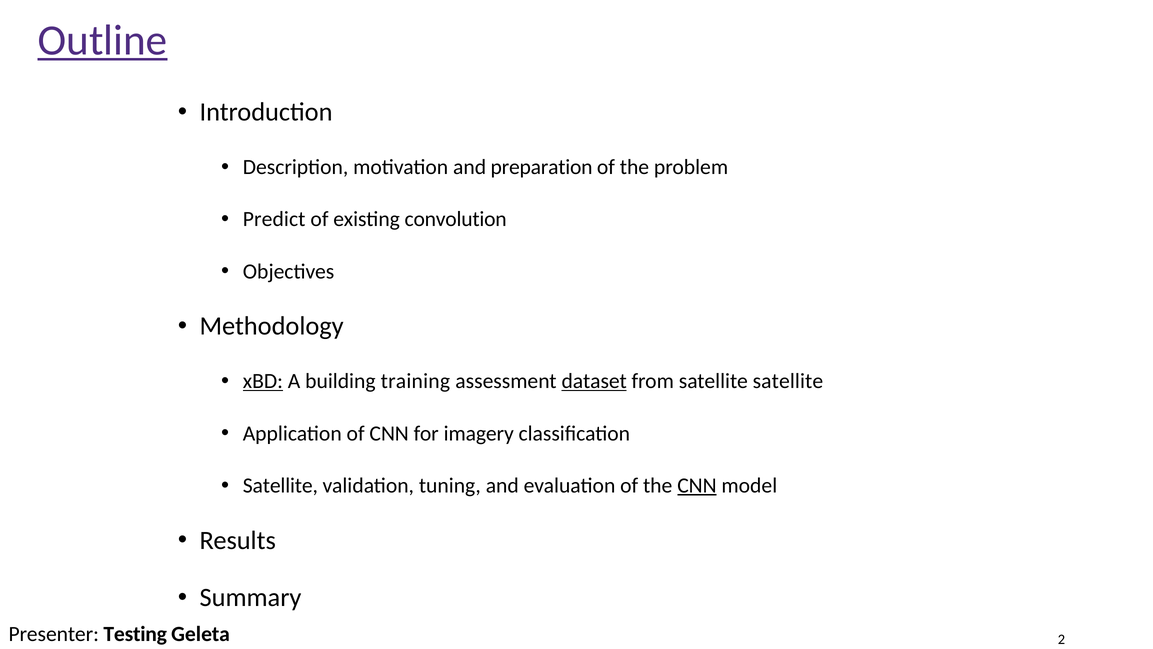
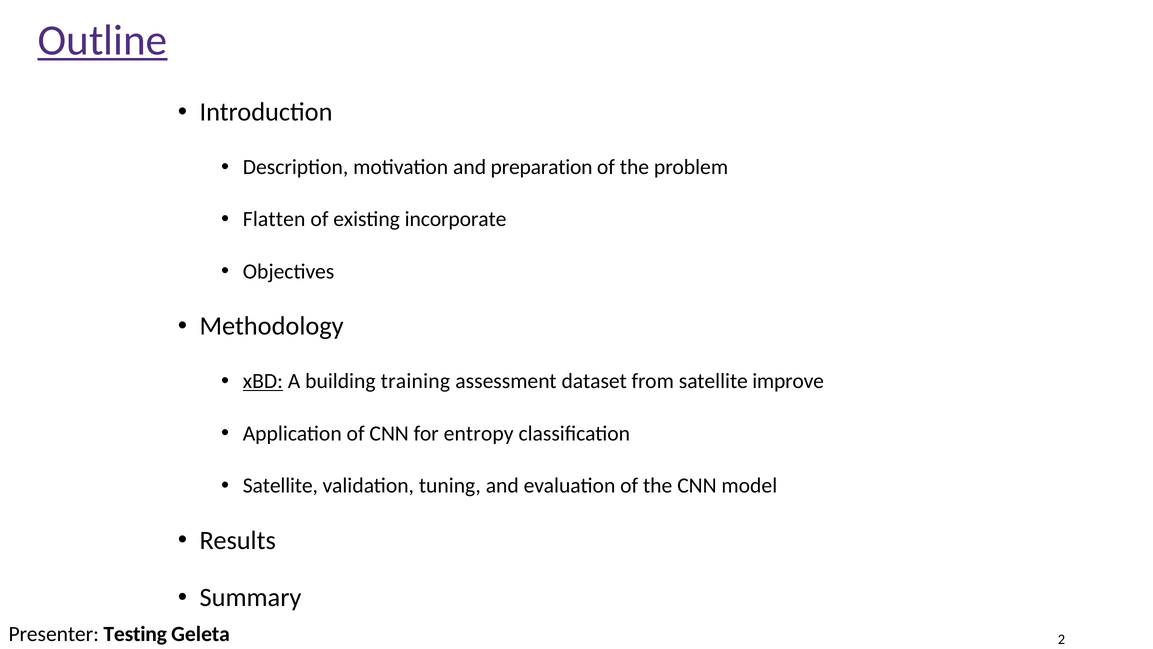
Predict: Predict -> Flatten
convolution: convolution -> incorporate
dataset underline: present -> none
satellite satellite: satellite -> improve
imagery: imagery -> entropy
CNN at (697, 485) underline: present -> none
